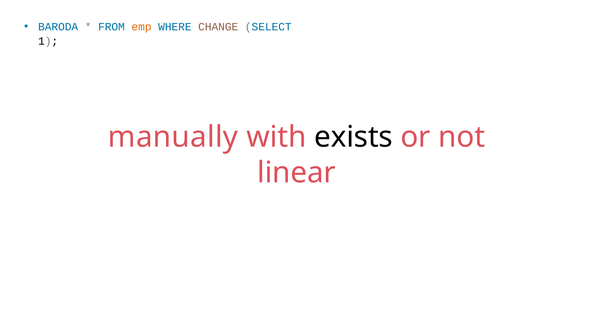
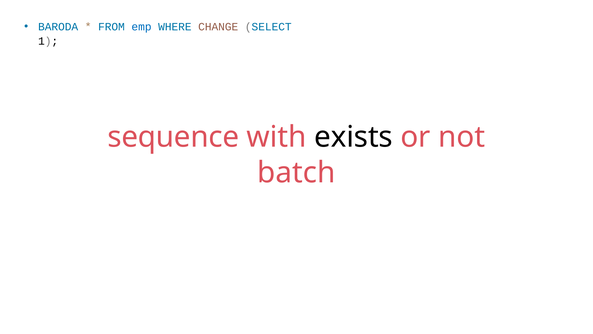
emp colour: orange -> blue
manually: manually -> sequence
linear: linear -> batch
